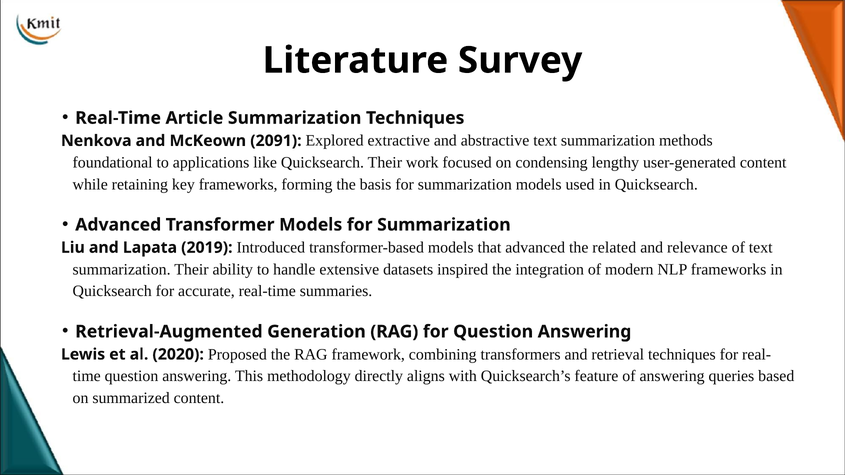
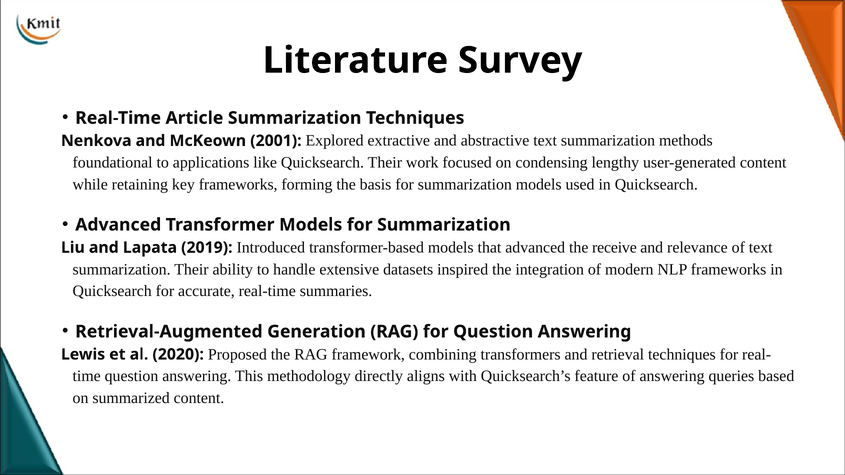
2091: 2091 -> 2001
related: related -> receive
